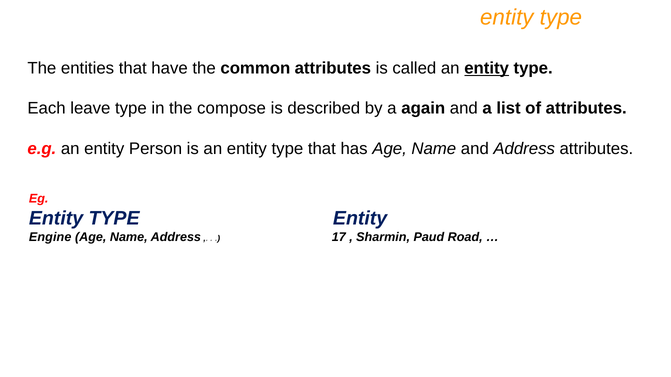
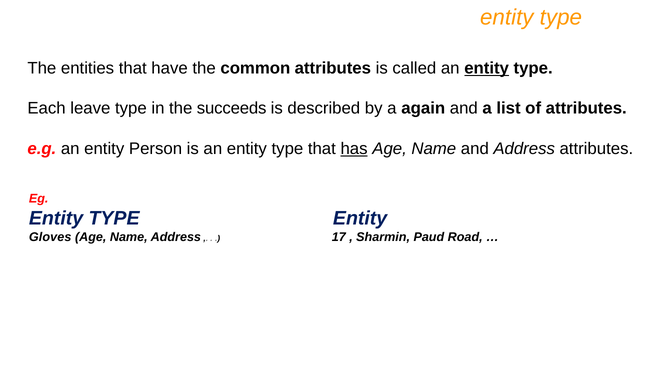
compose: compose -> succeeds
has underline: none -> present
Engine: Engine -> Gloves
